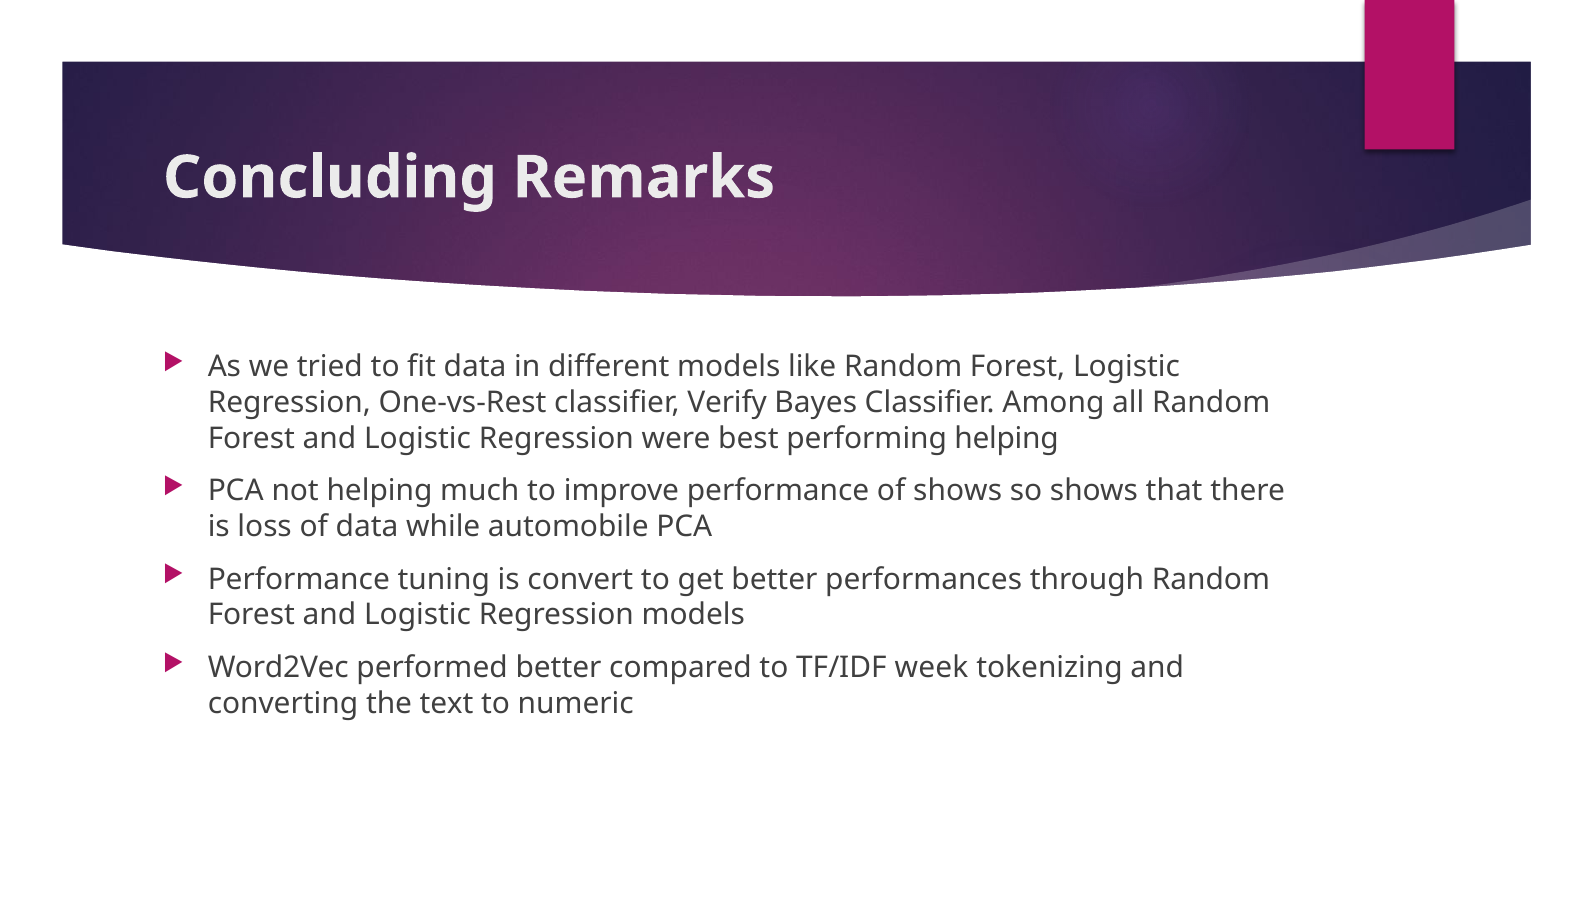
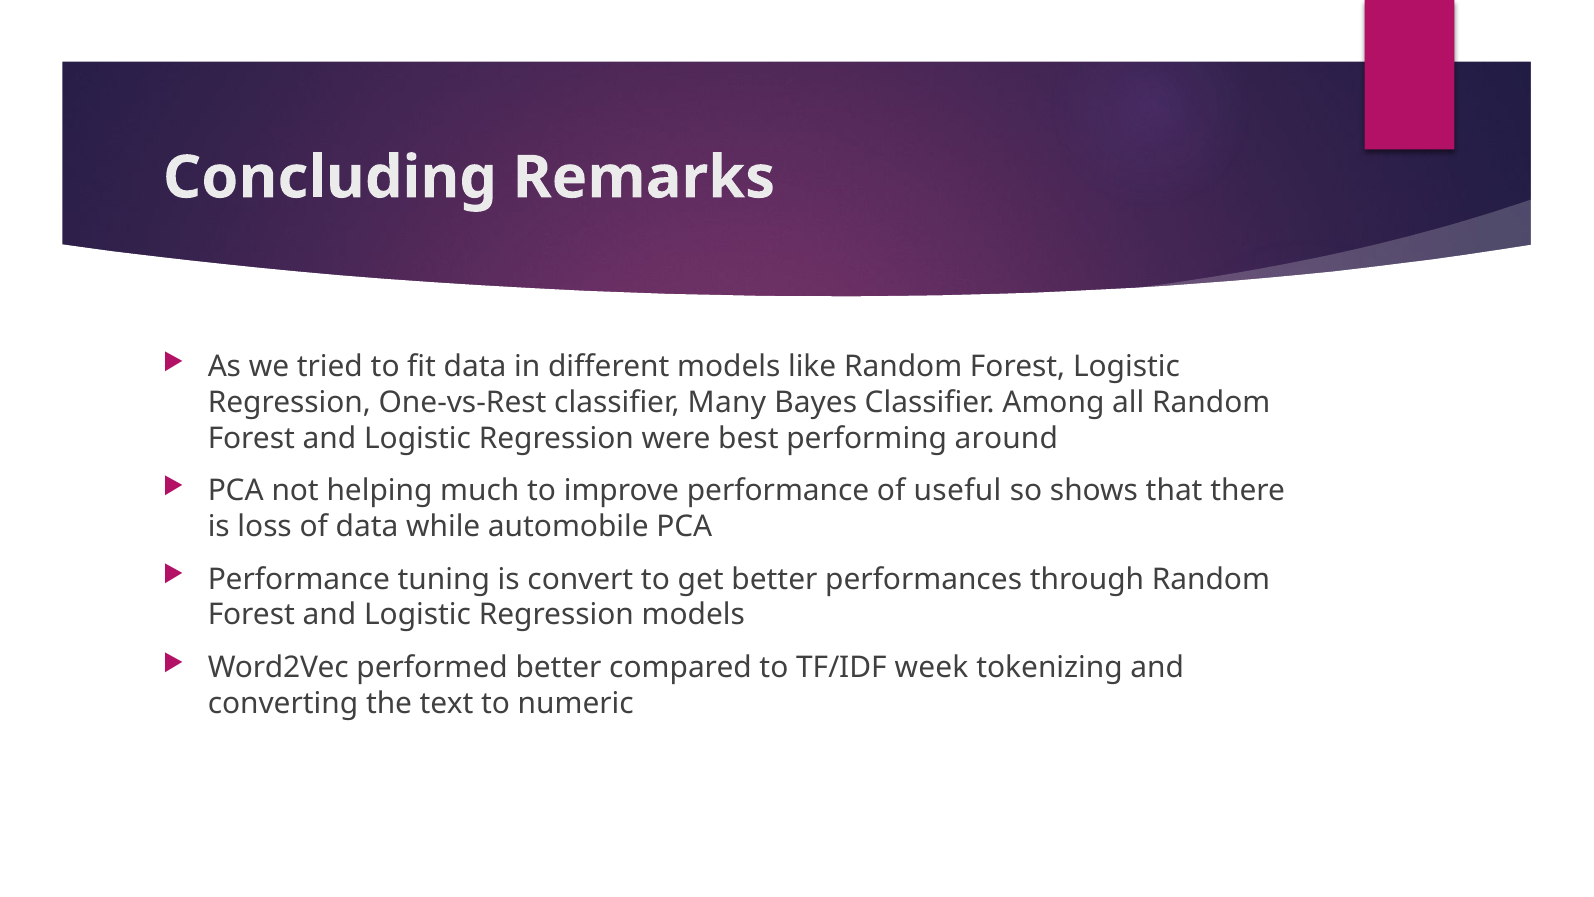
Verify: Verify -> Many
performing helping: helping -> around
of shows: shows -> useful
